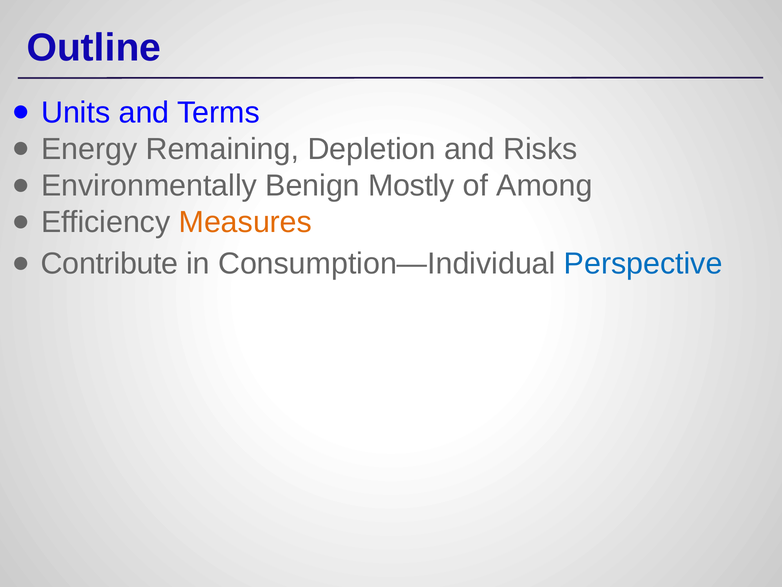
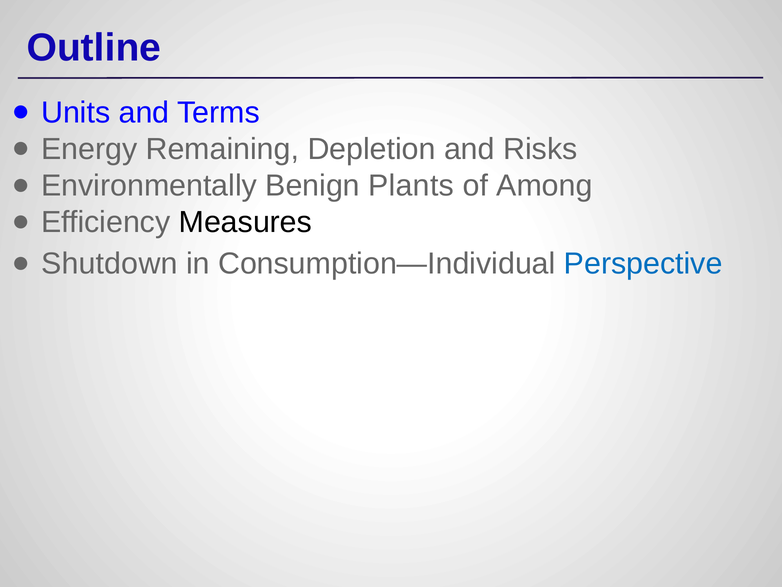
Mostly: Mostly -> Plants
Measures colour: orange -> black
Contribute: Contribute -> Shutdown
